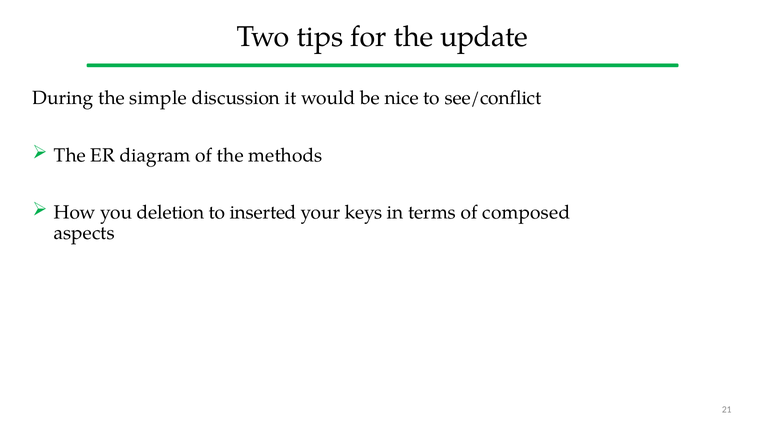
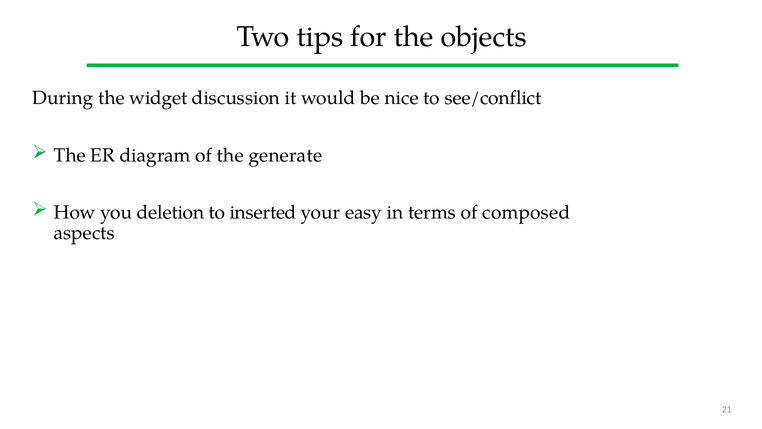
update: update -> objects
simple: simple -> widget
methods: methods -> generate
keys: keys -> easy
